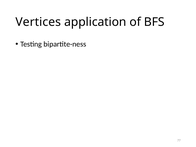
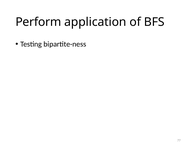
Vertices: Vertices -> Perform
